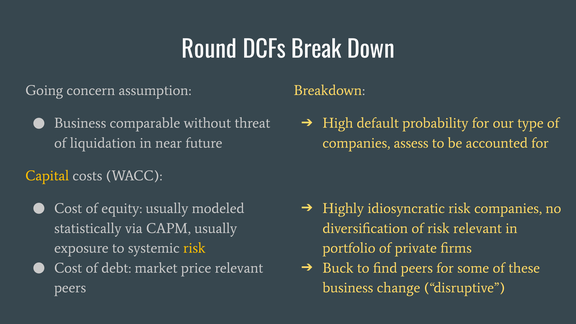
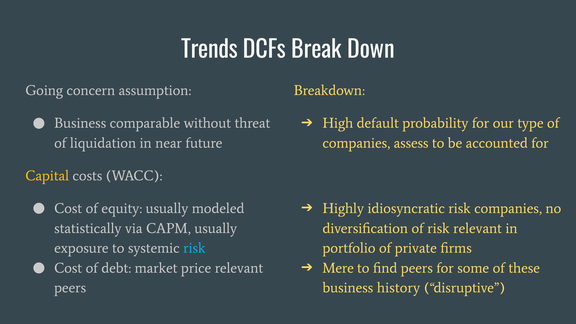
Round: Round -> Trends
risk at (194, 248) colour: yellow -> light blue
Buck: Buck -> Mere
change: change -> history
